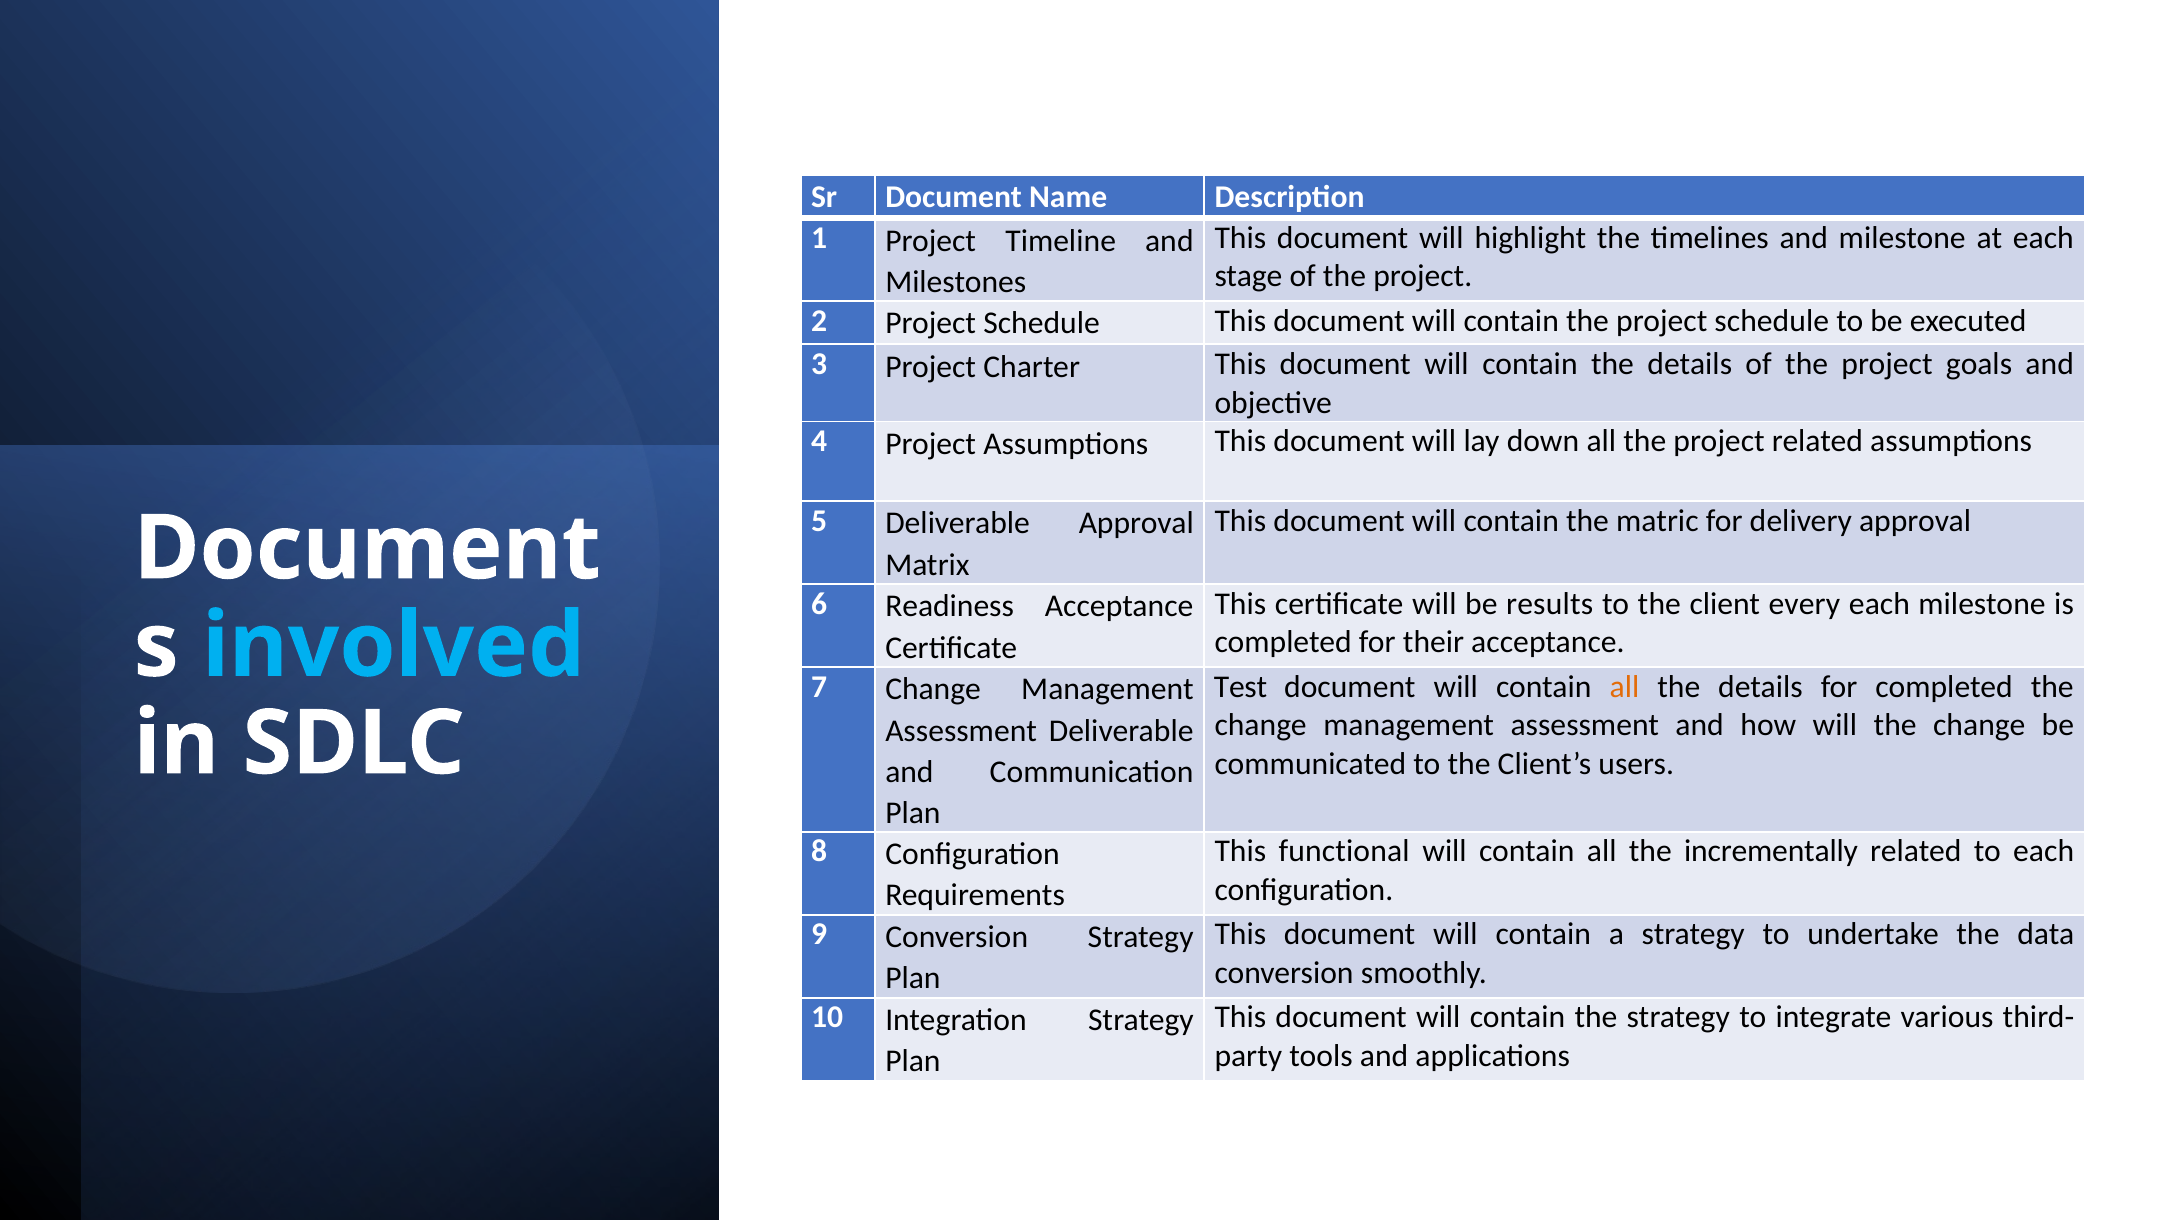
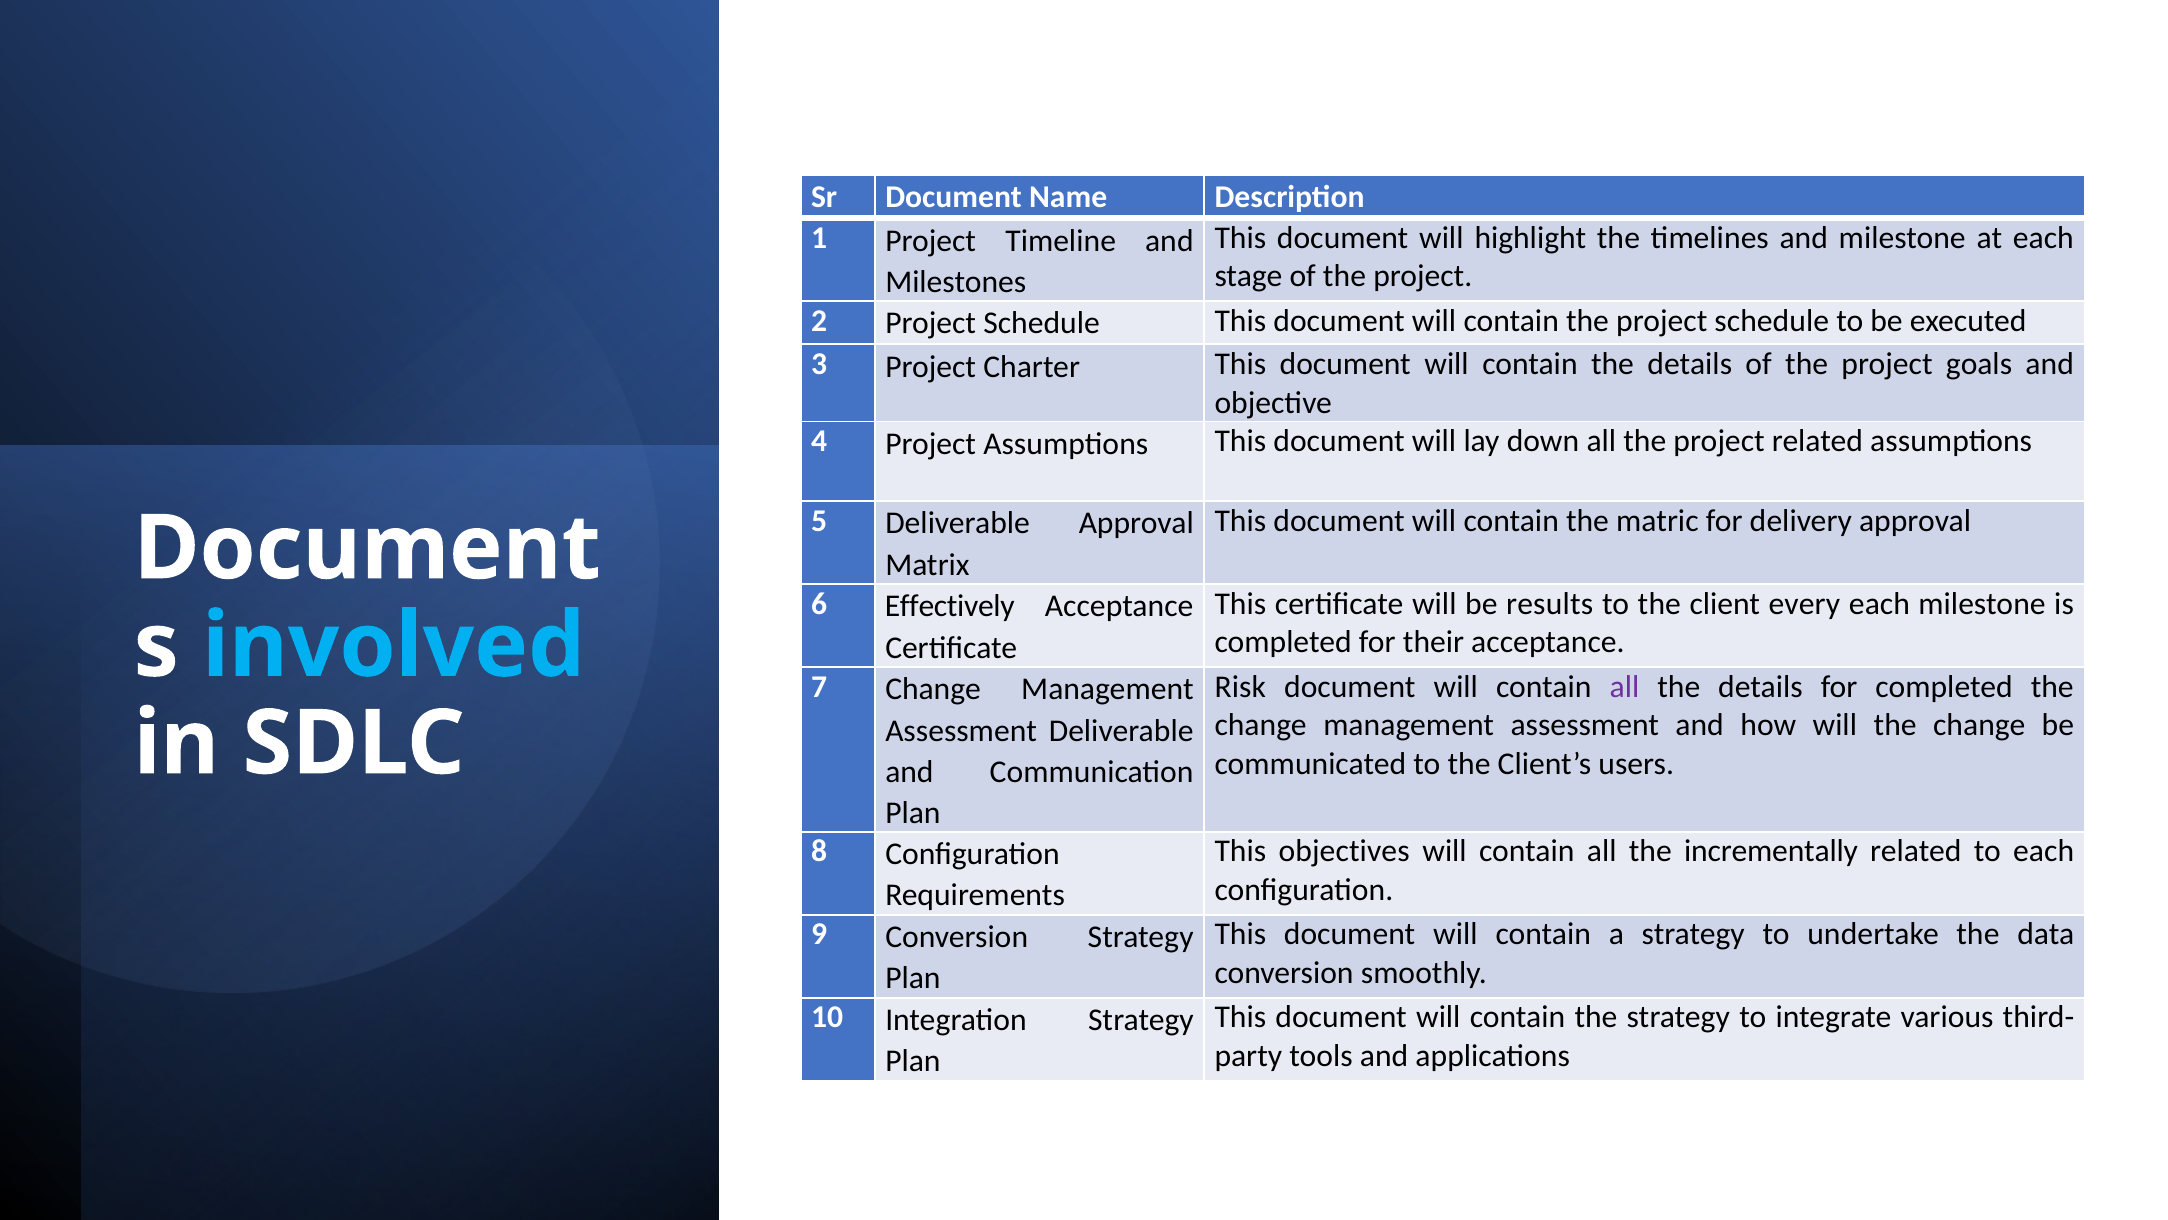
Readiness: Readiness -> Effectively
Test: Test -> Risk
all at (1624, 686) colour: orange -> purple
functional: functional -> objectives
